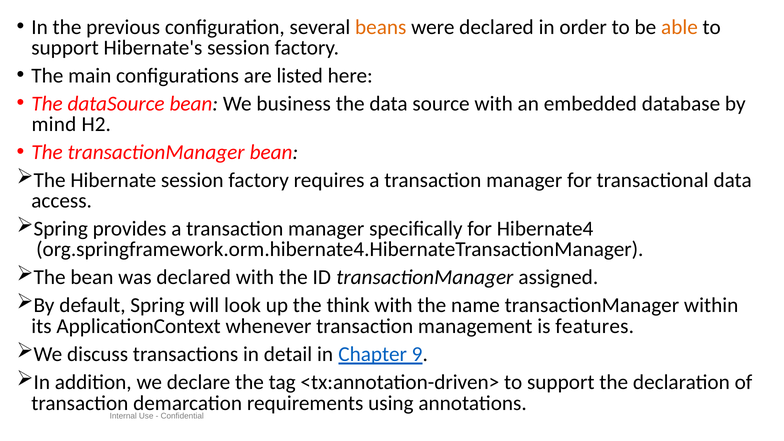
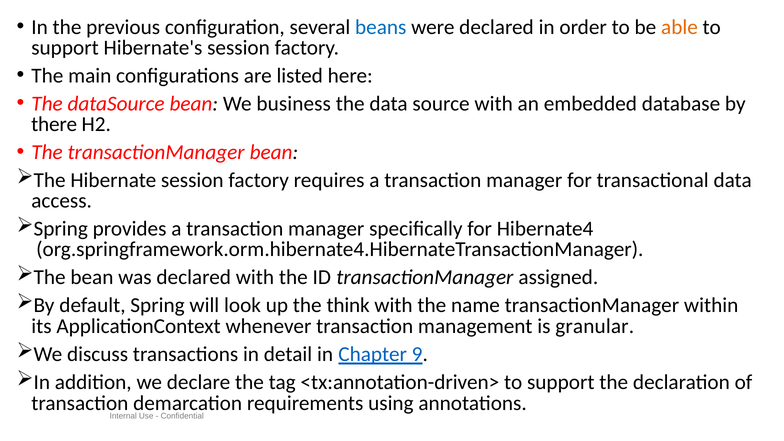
beans colour: orange -> blue
mind: mind -> there
features: features -> granular
